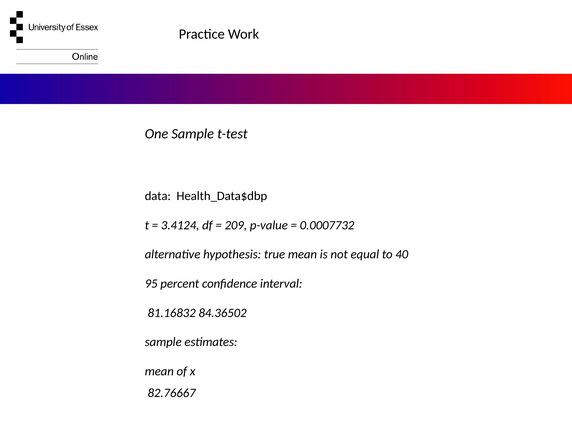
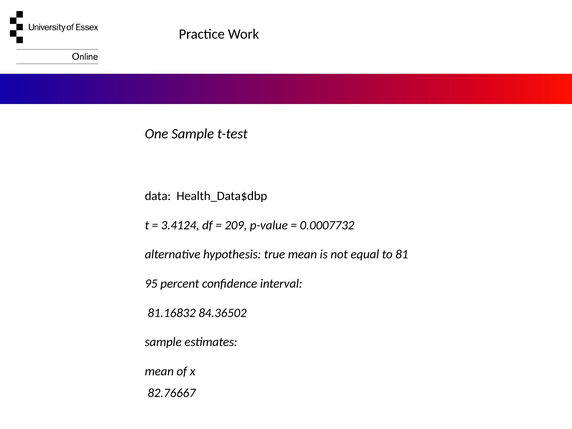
40: 40 -> 81
